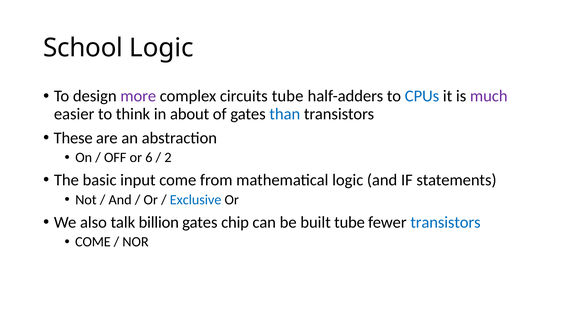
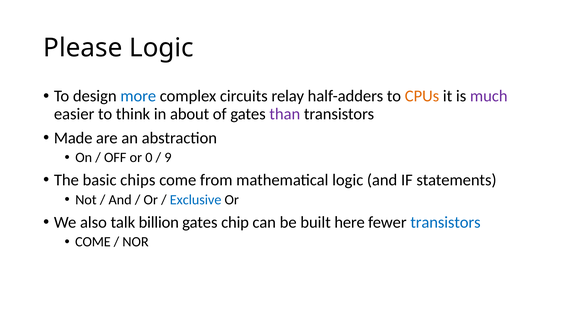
School: School -> Please
more colour: purple -> blue
circuits tube: tube -> relay
CPUs colour: blue -> orange
than colour: blue -> purple
These: These -> Made
6: 6 -> 0
2: 2 -> 9
input: input -> chips
built tube: tube -> here
